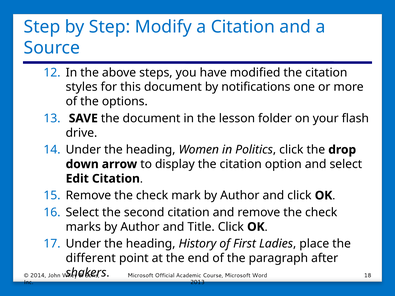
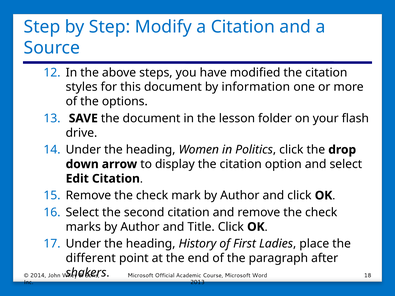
notifications: notifications -> information
